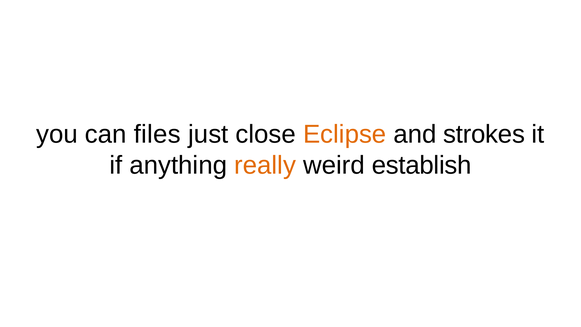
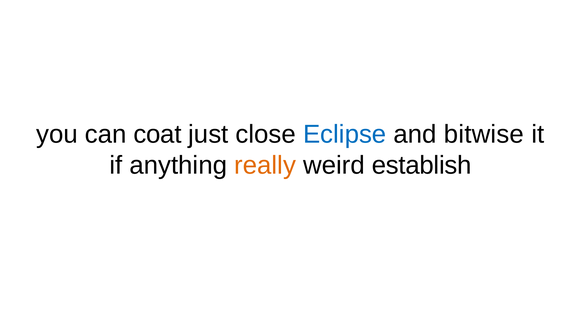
files: files -> coat
Eclipse colour: orange -> blue
strokes: strokes -> bitwise
